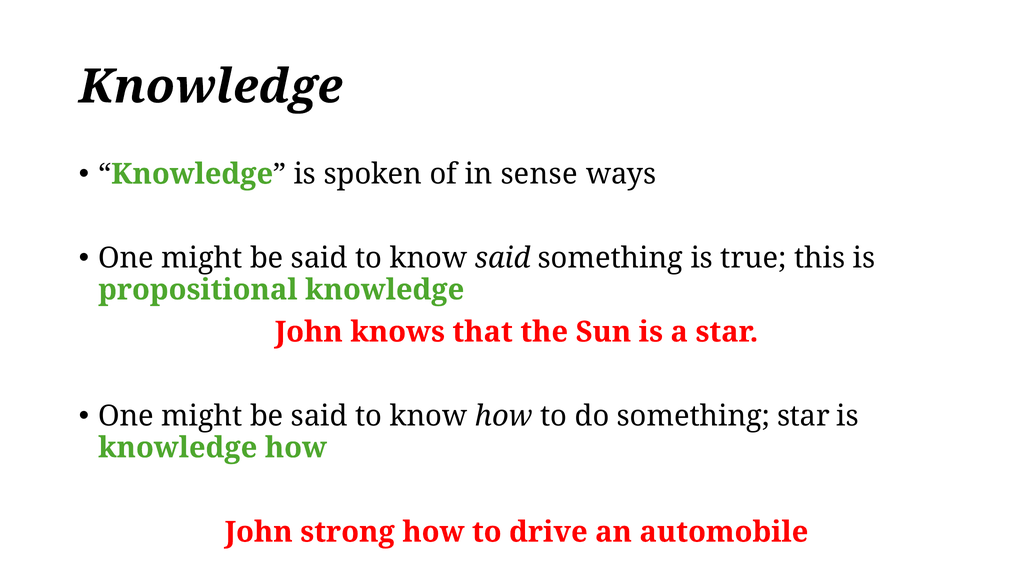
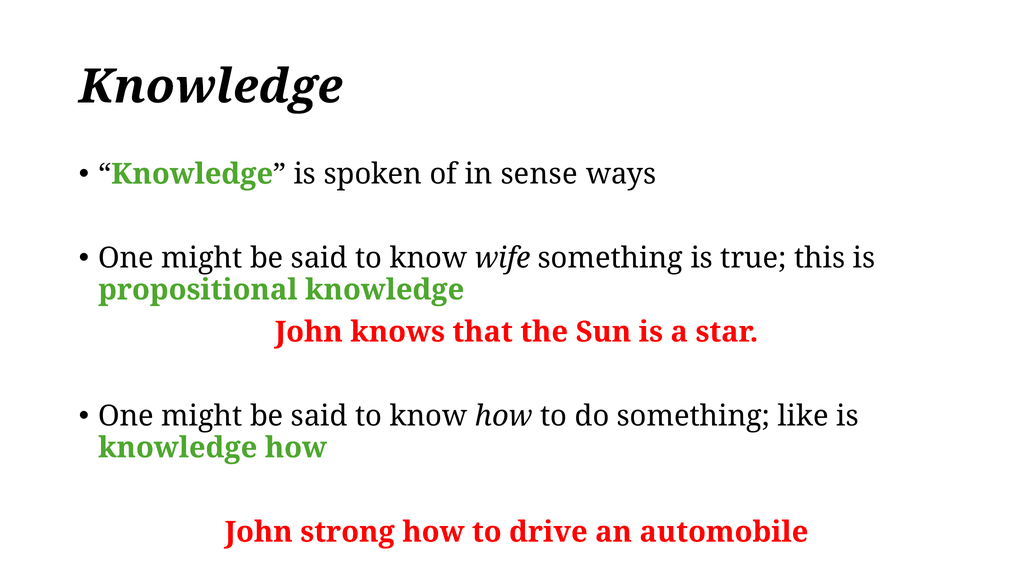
know said: said -> wife
something star: star -> like
